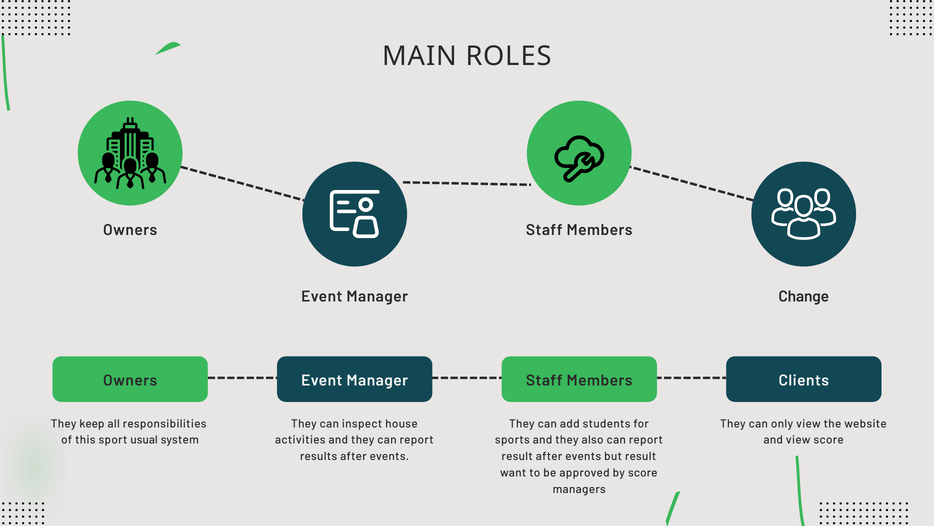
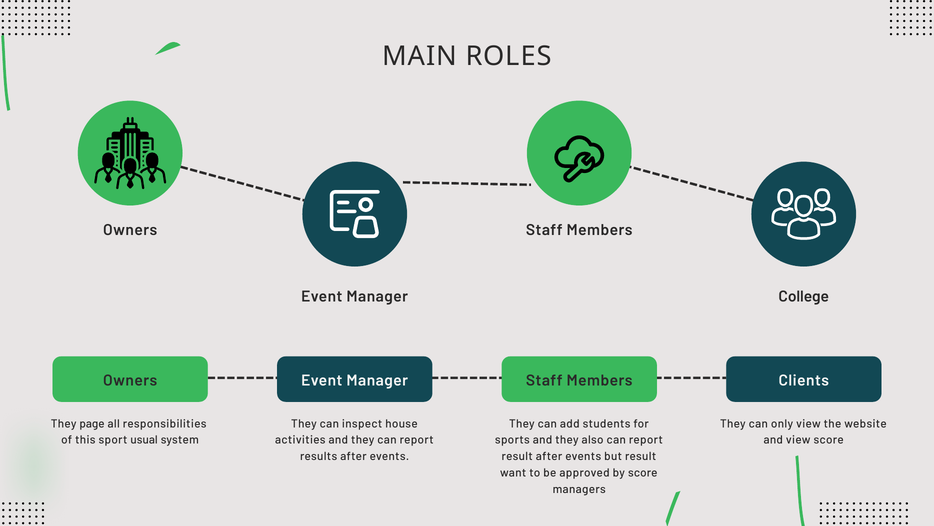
Change: Change -> College
keep: keep -> page
